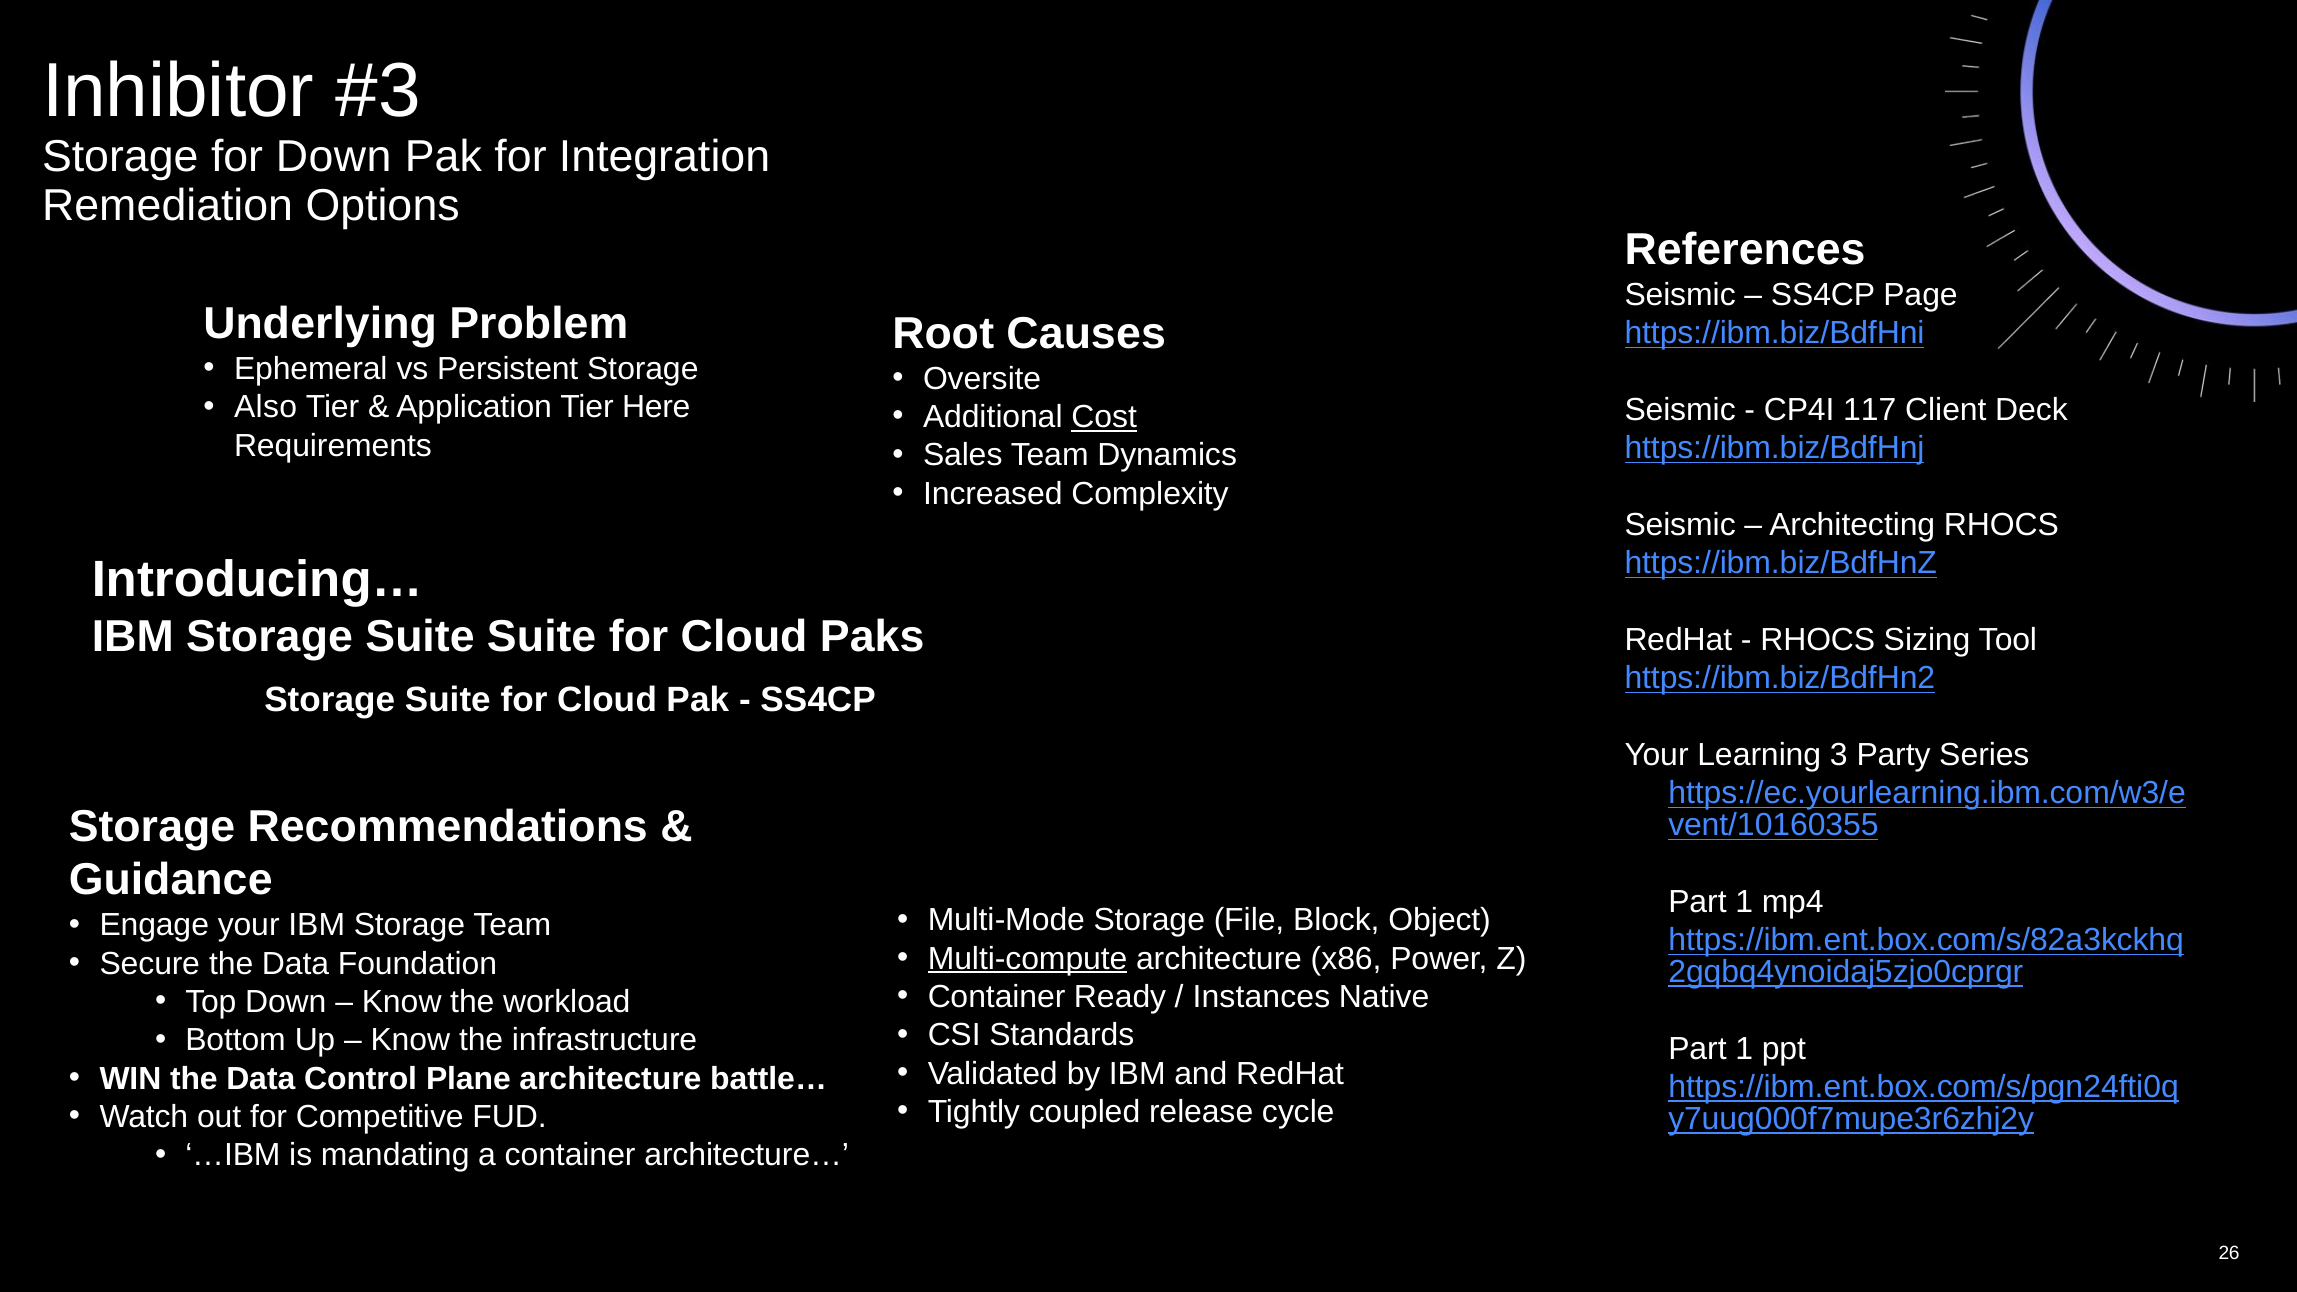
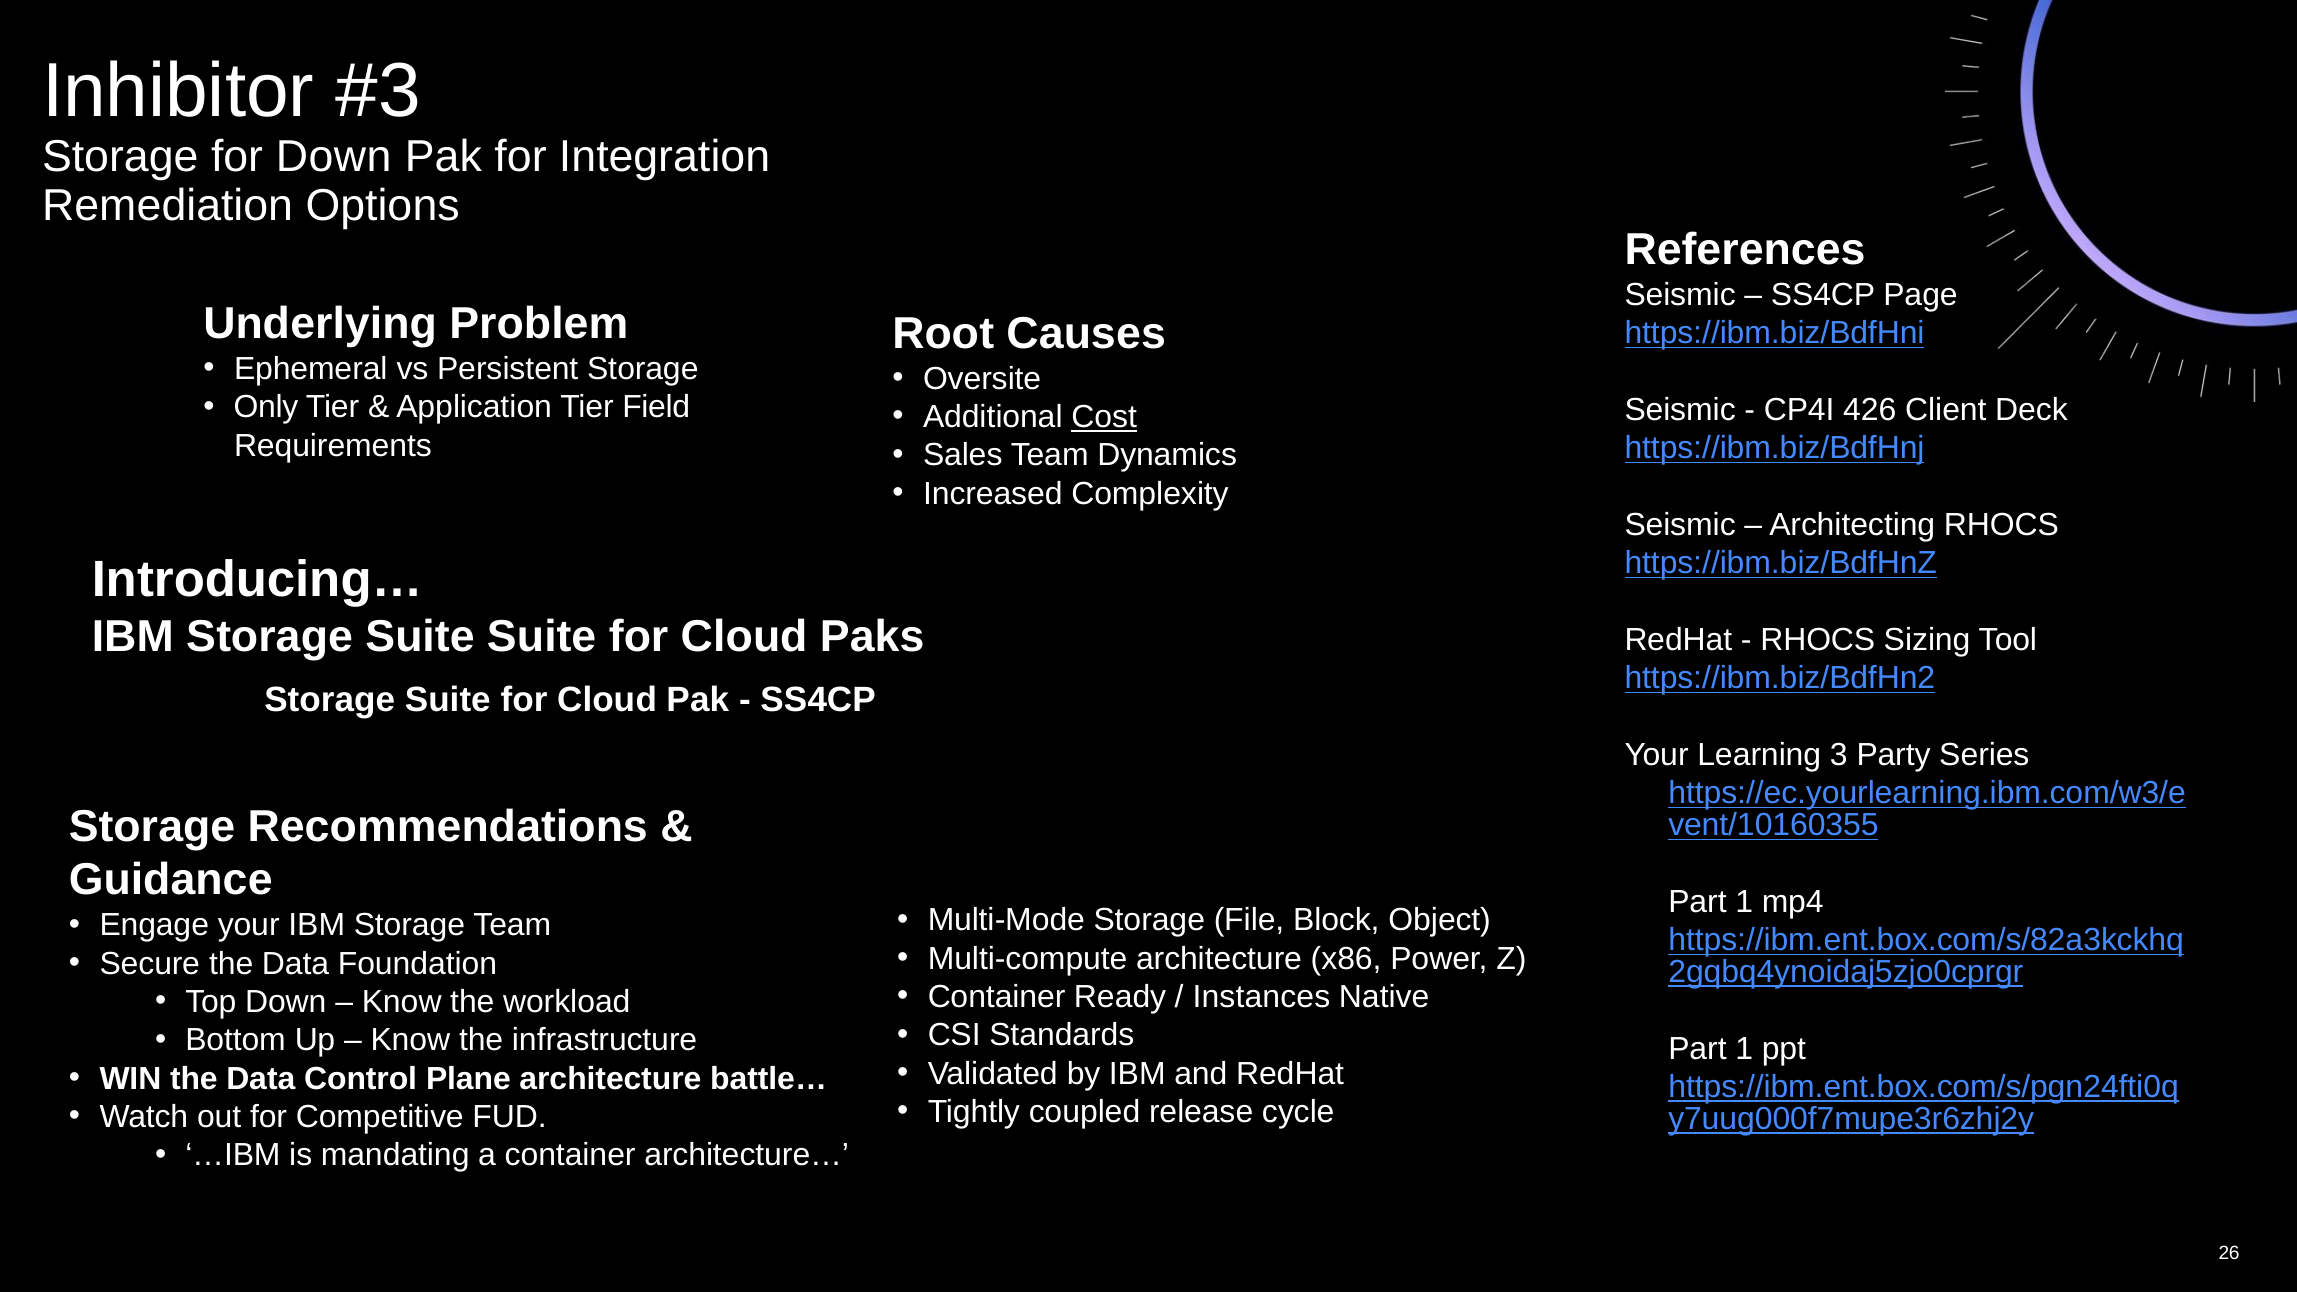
Also: Also -> Only
Here: Here -> Field
117: 117 -> 426
Multi-compute underline: present -> none
